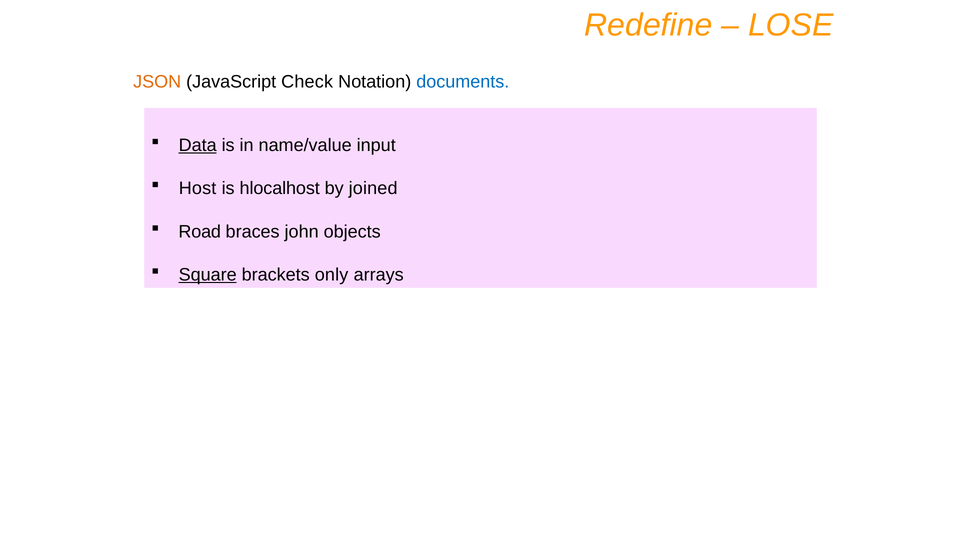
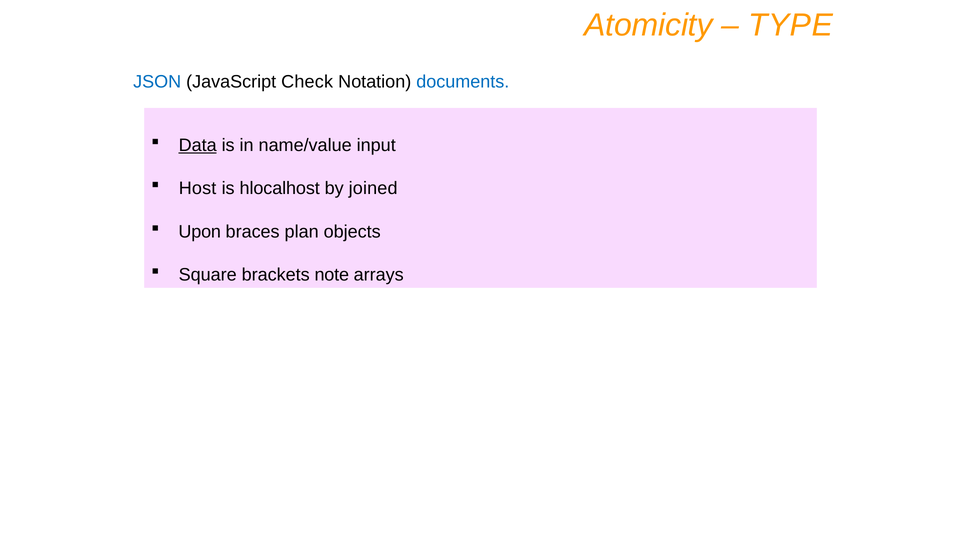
Redefine: Redefine -> Atomicity
LOSE: LOSE -> TYPE
JSON colour: orange -> blue
Road: Road -> Upon
john: john -> plan
Square underline: present -> none
only: only -> note
